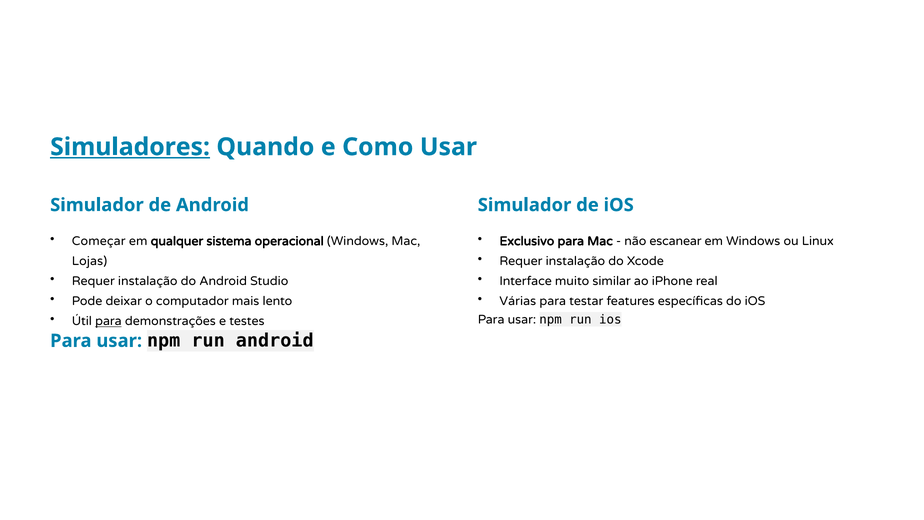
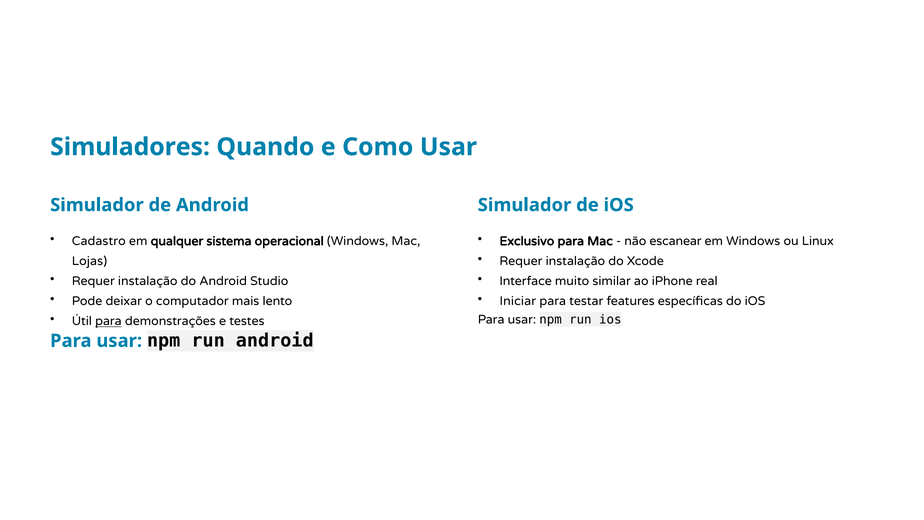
Simuladores underline: present -> none
Começar: Começar -> Cadastro
Várias: Várias -> Iniciar
